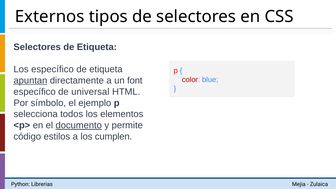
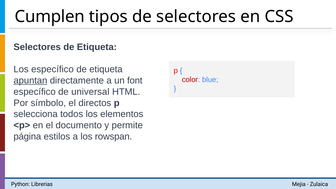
Externos: Externos -> Cumplen
ejemplo: ejemplo -> directos
documento underline: present -> none
código: código -> página
cumplen: cumplen -> rowspan
